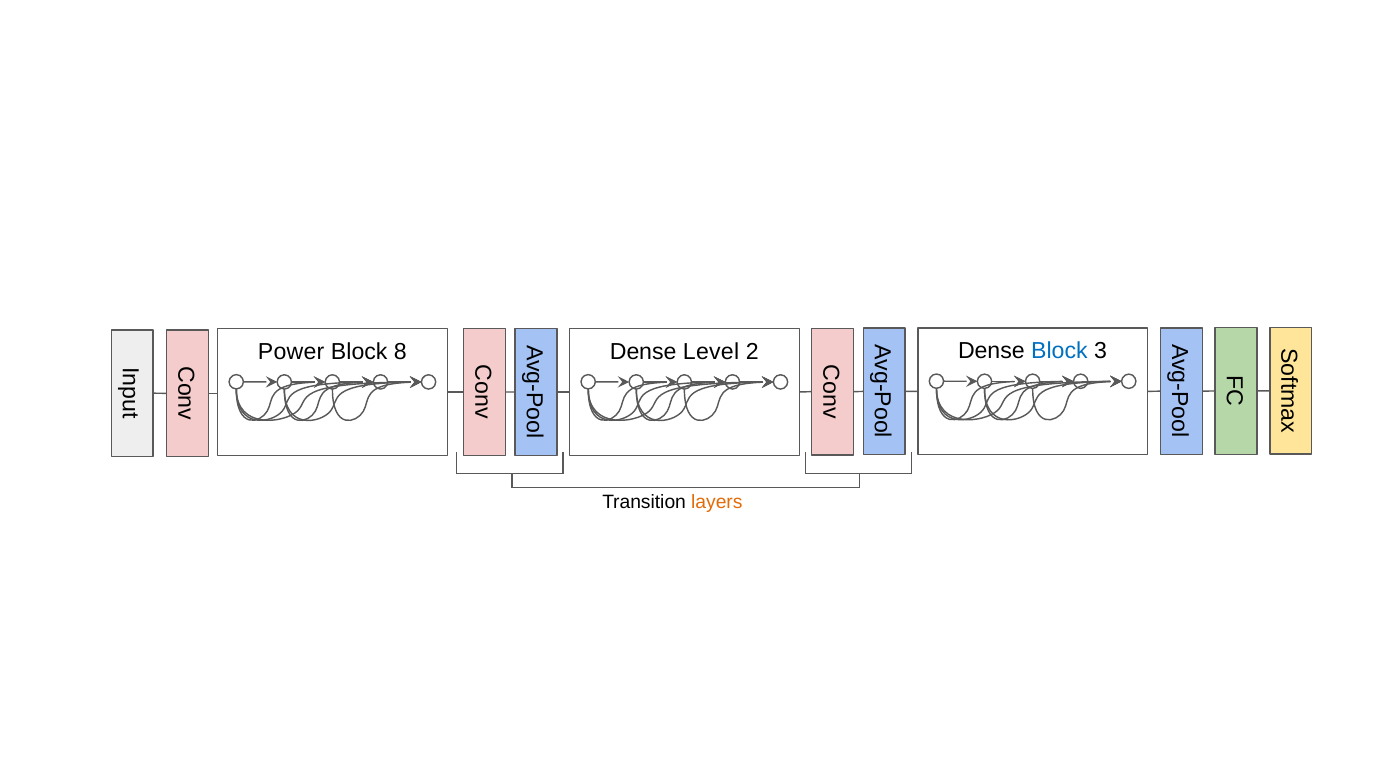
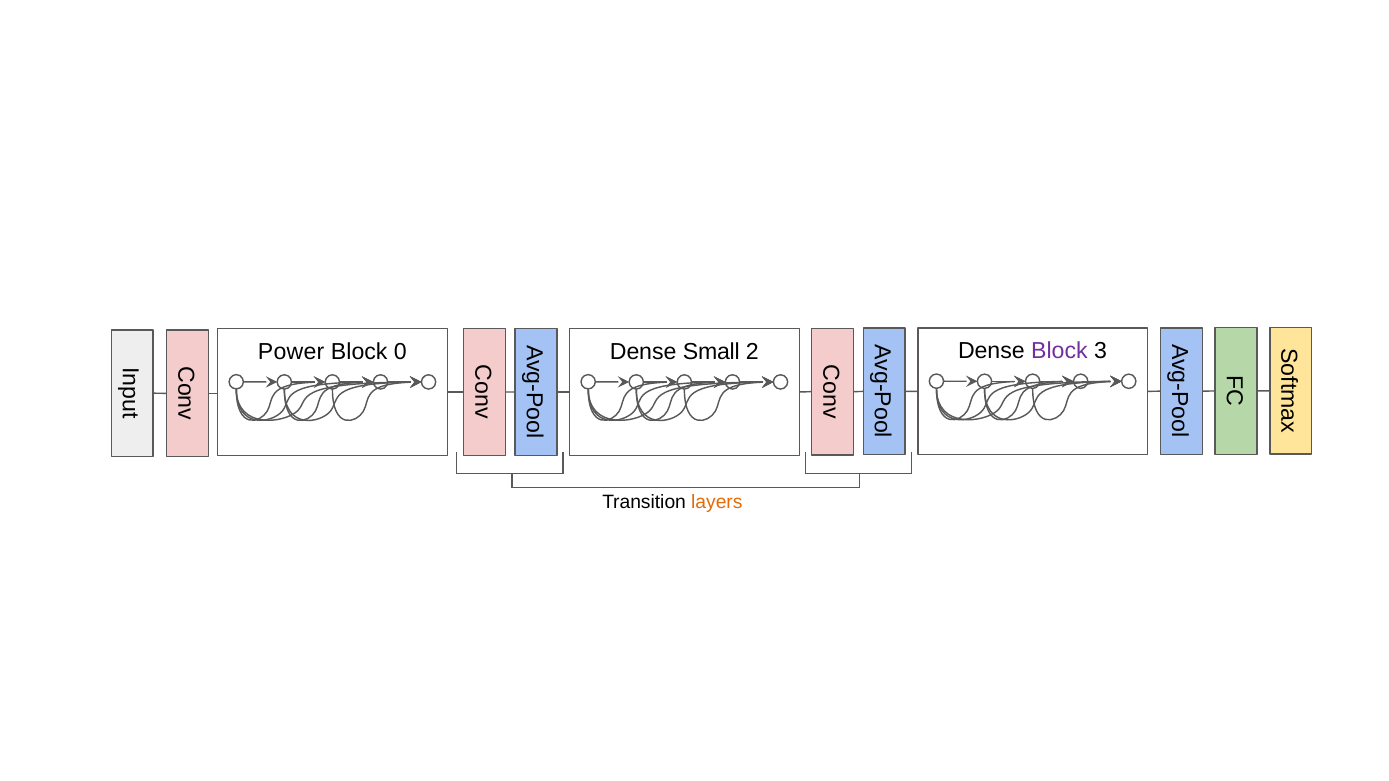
8: 8 -> 0
Level: Level -> Small
Block at (1059, 351) colour: blue -> purple
